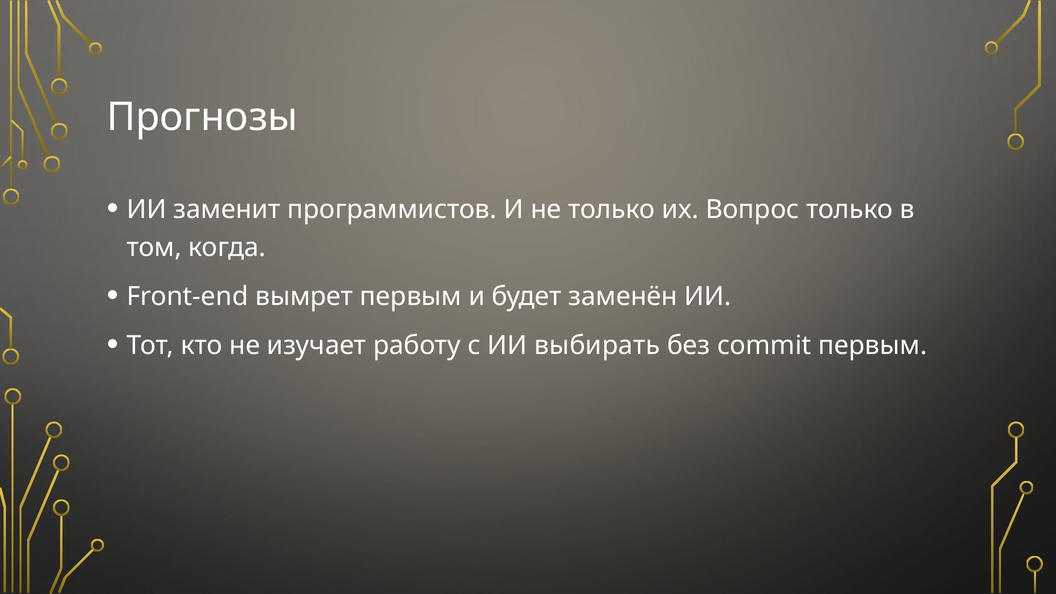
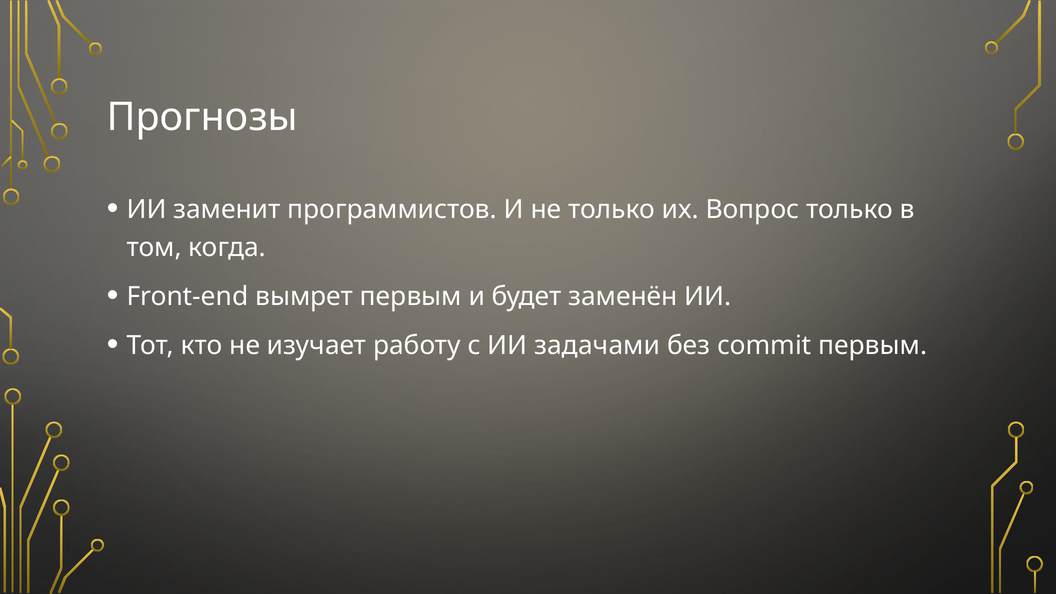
выбирать: выбирать -> задачами
